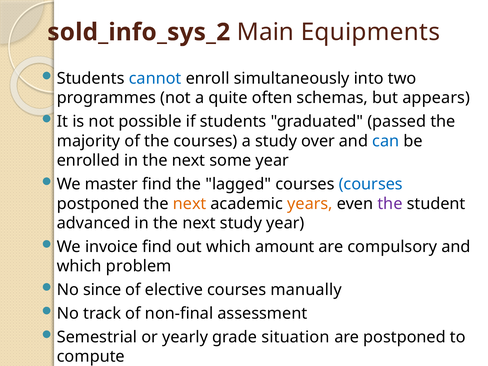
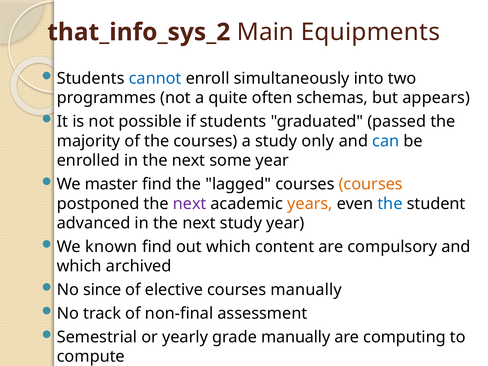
sold_info_sys_2: sold_info_sys_2 -> that_info_sys_2
over: over -> only
courses at (371, 184) colour: blue -> orange
next at (190, 204) colour: orange -> purple
the at (390, 204) colour: purple -> blue
invoice: invoice -> known
amount: amount -> content
problem: problem -> archived
grade situation: situation -> manually
are postponed: postponed -> computing
